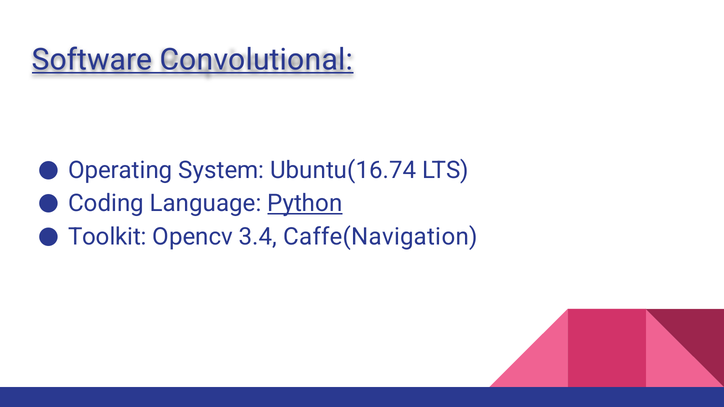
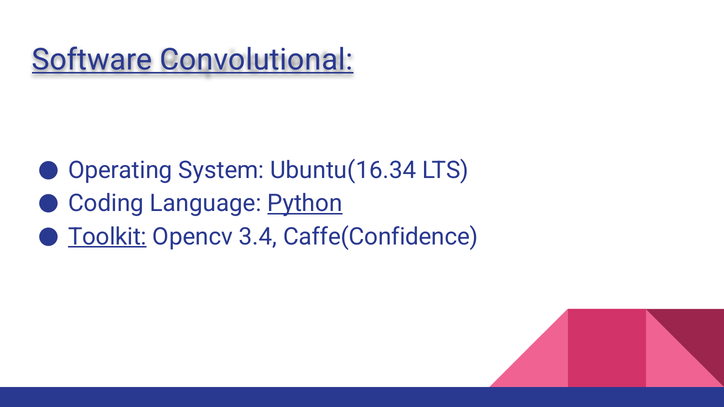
Ubuntu(16.74: Ubuntu(16.74 -> Ubuntu(16.34
Toolkit underline: none -> present
Caffe(Navigation: Caffe(Navigation -> Caffe(Confidence
